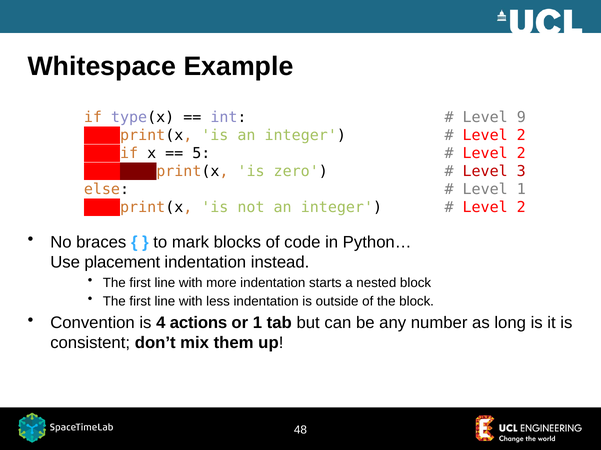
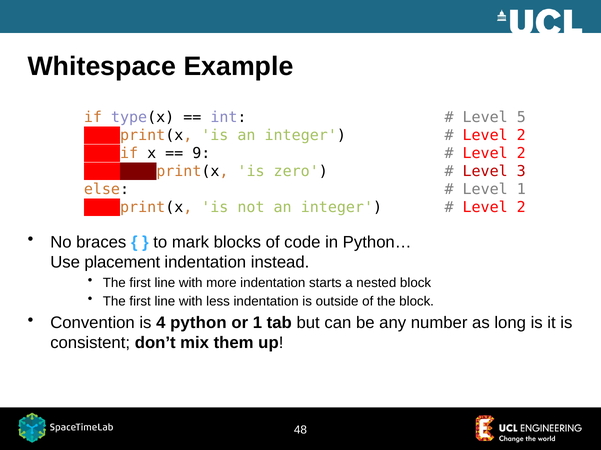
9: 9 -> 5
5: 5 -> 9
actions: actions -> python
